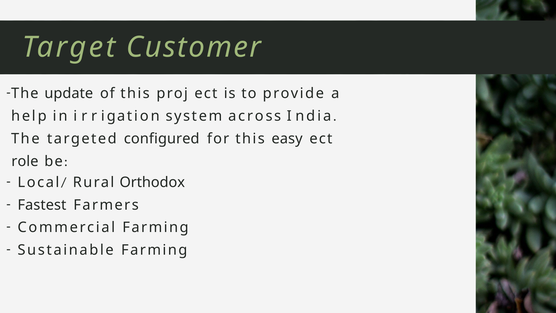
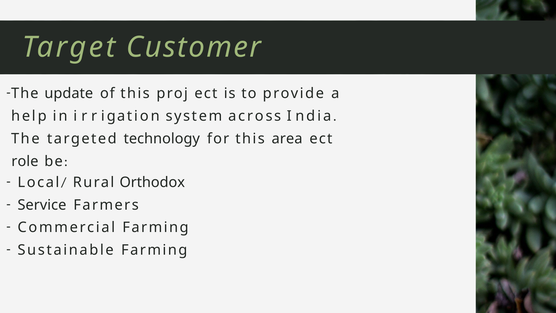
configured: configured -> technology
easy: easy -> area
Fastest: Fastest -> Service
